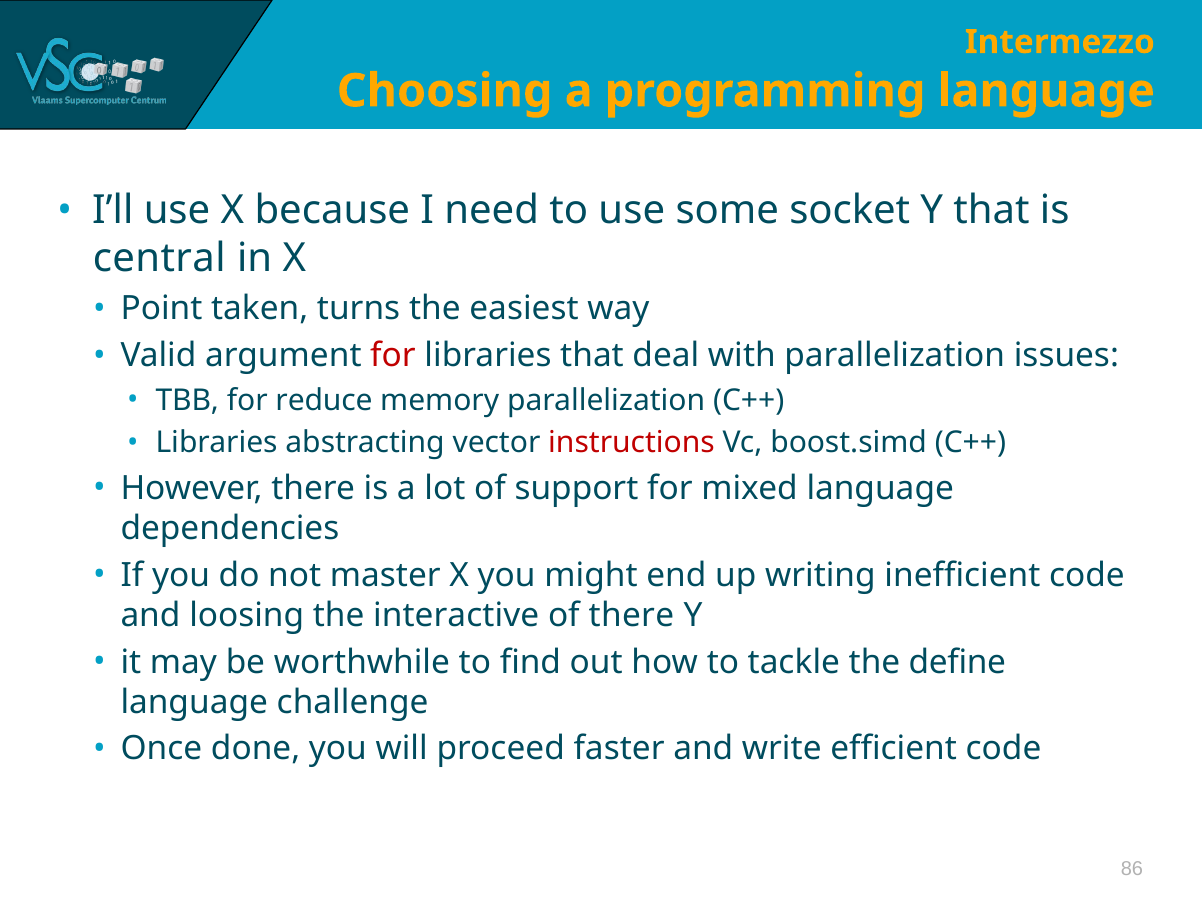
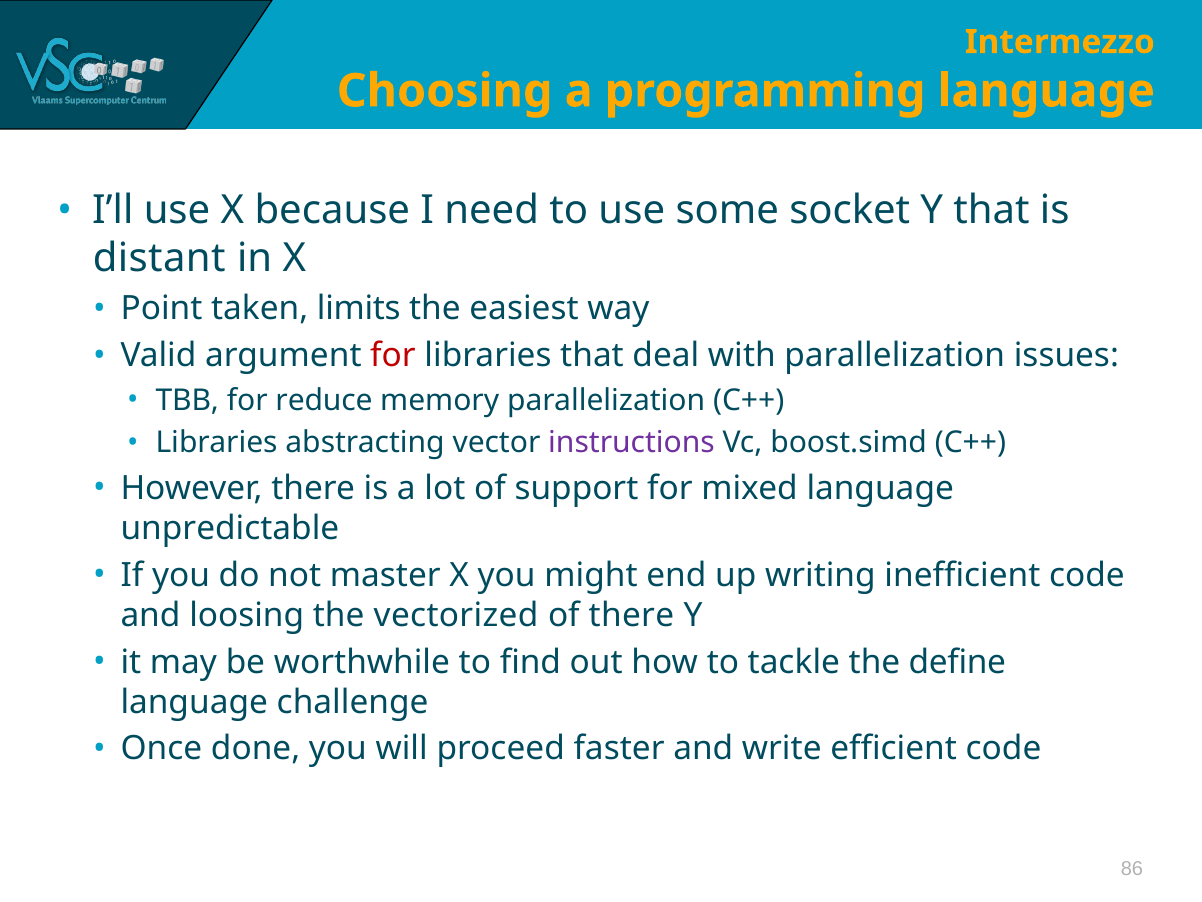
central: central -> distant
turns: turns -> limits
instructions colour: red -> purple
dependencies: dependencies -> unpredictable
interactive: interactive -> vectorized
